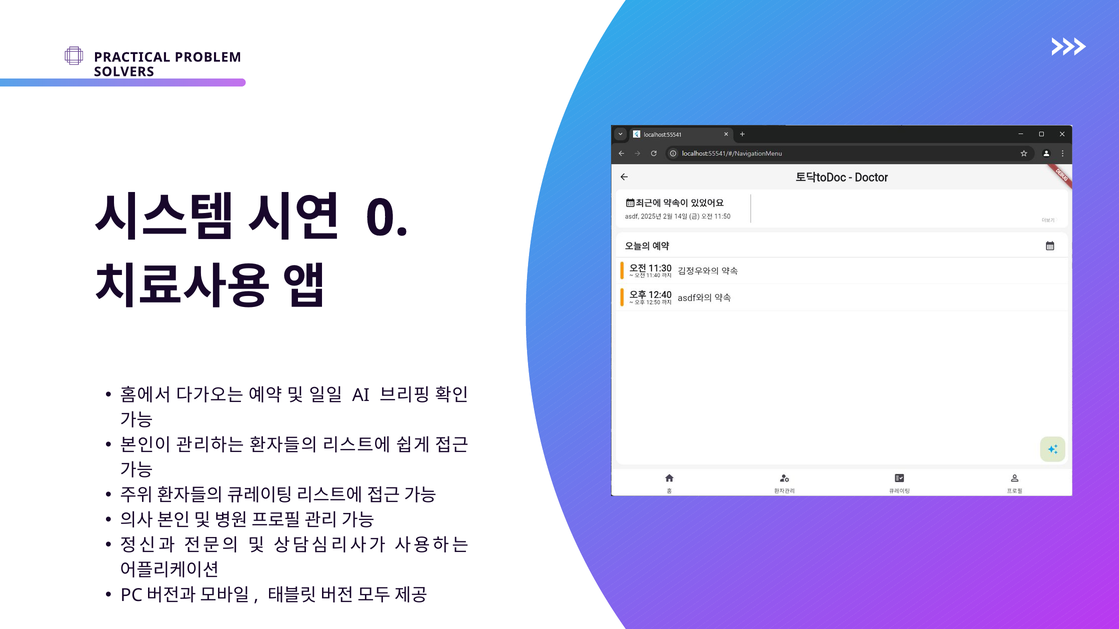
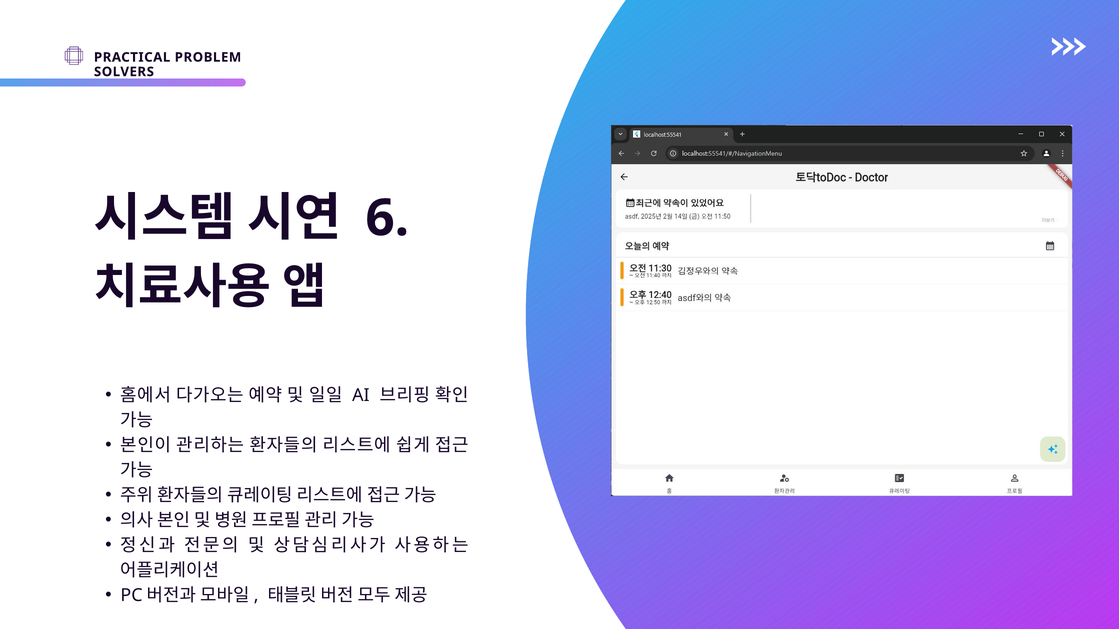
0: 0 -> 6
